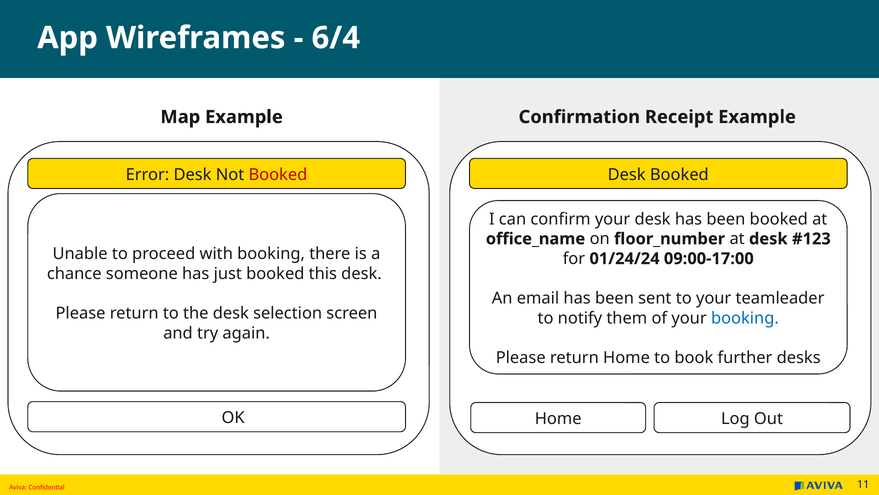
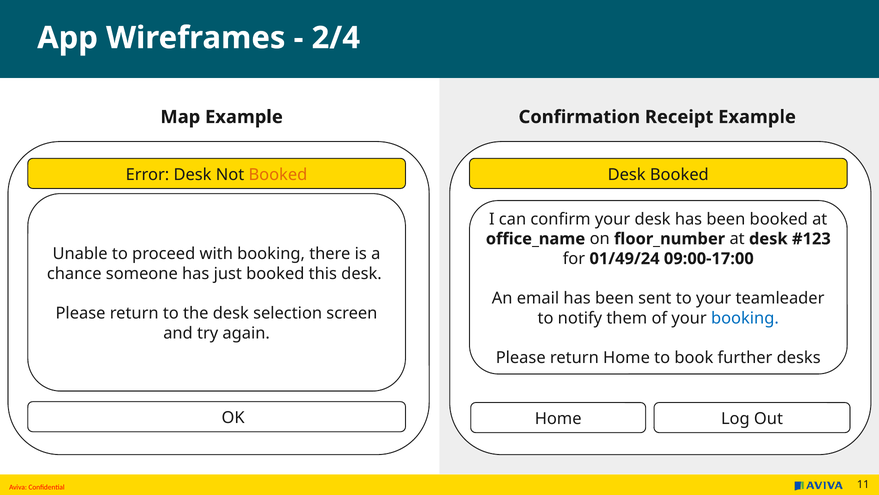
6/4: 6/4 -> 2/4
Booked at (278, 174) colour: red -> orange
01/24/24: 01/24/24 -> 01/49/24
